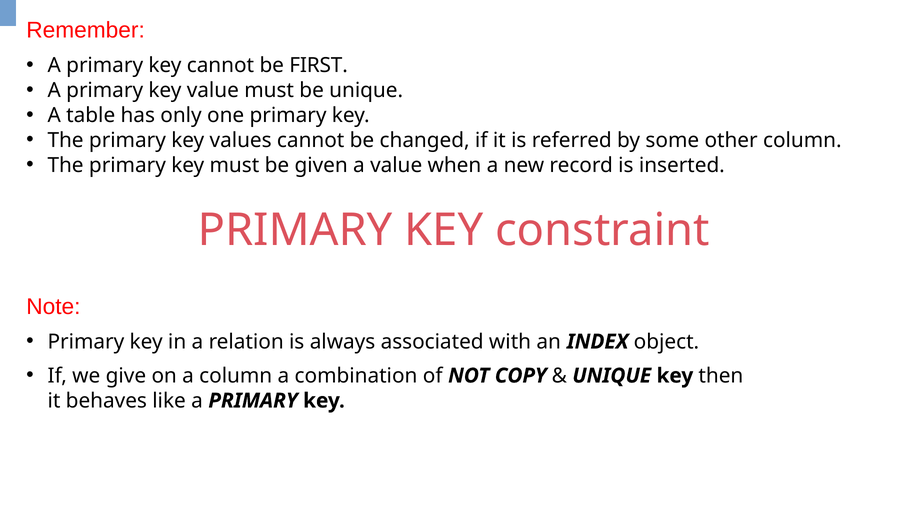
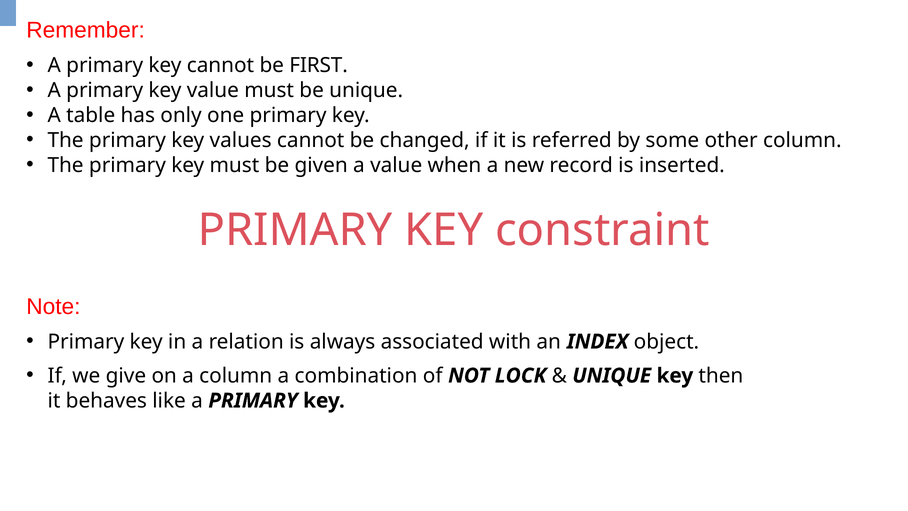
COPY: COPY -> LOCK
